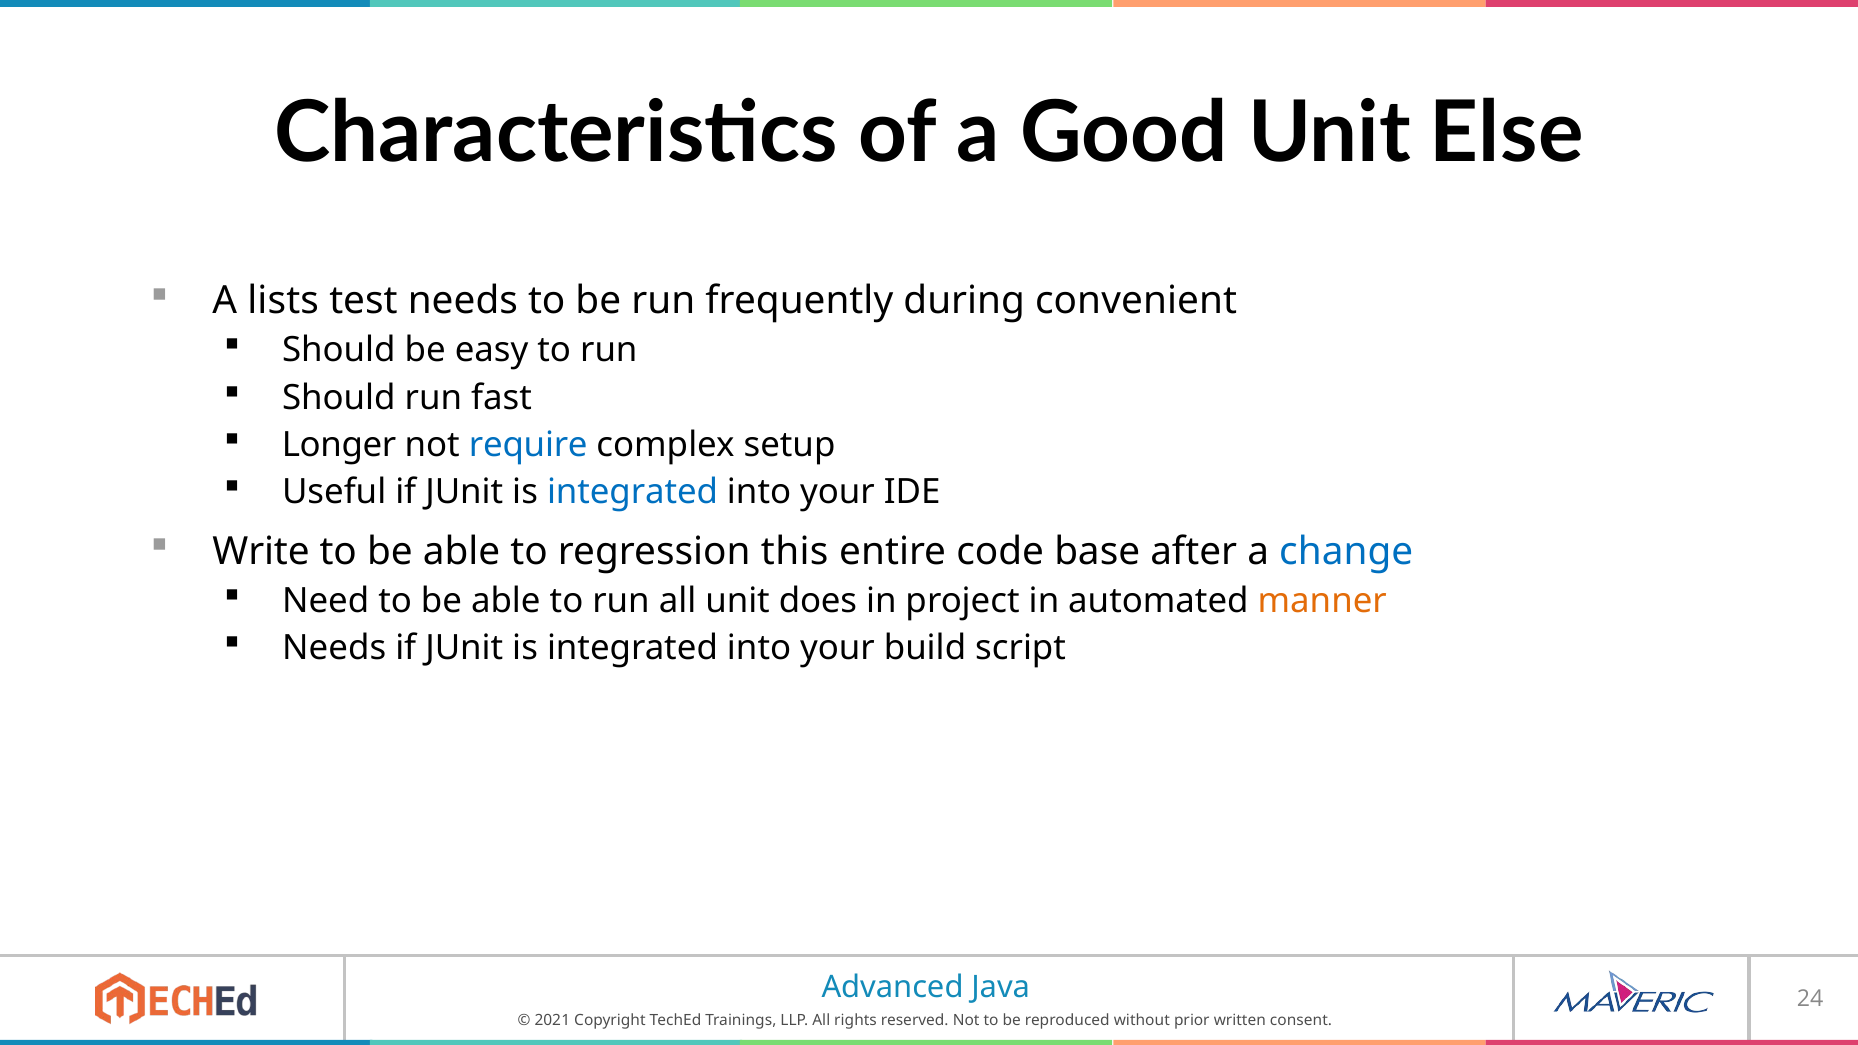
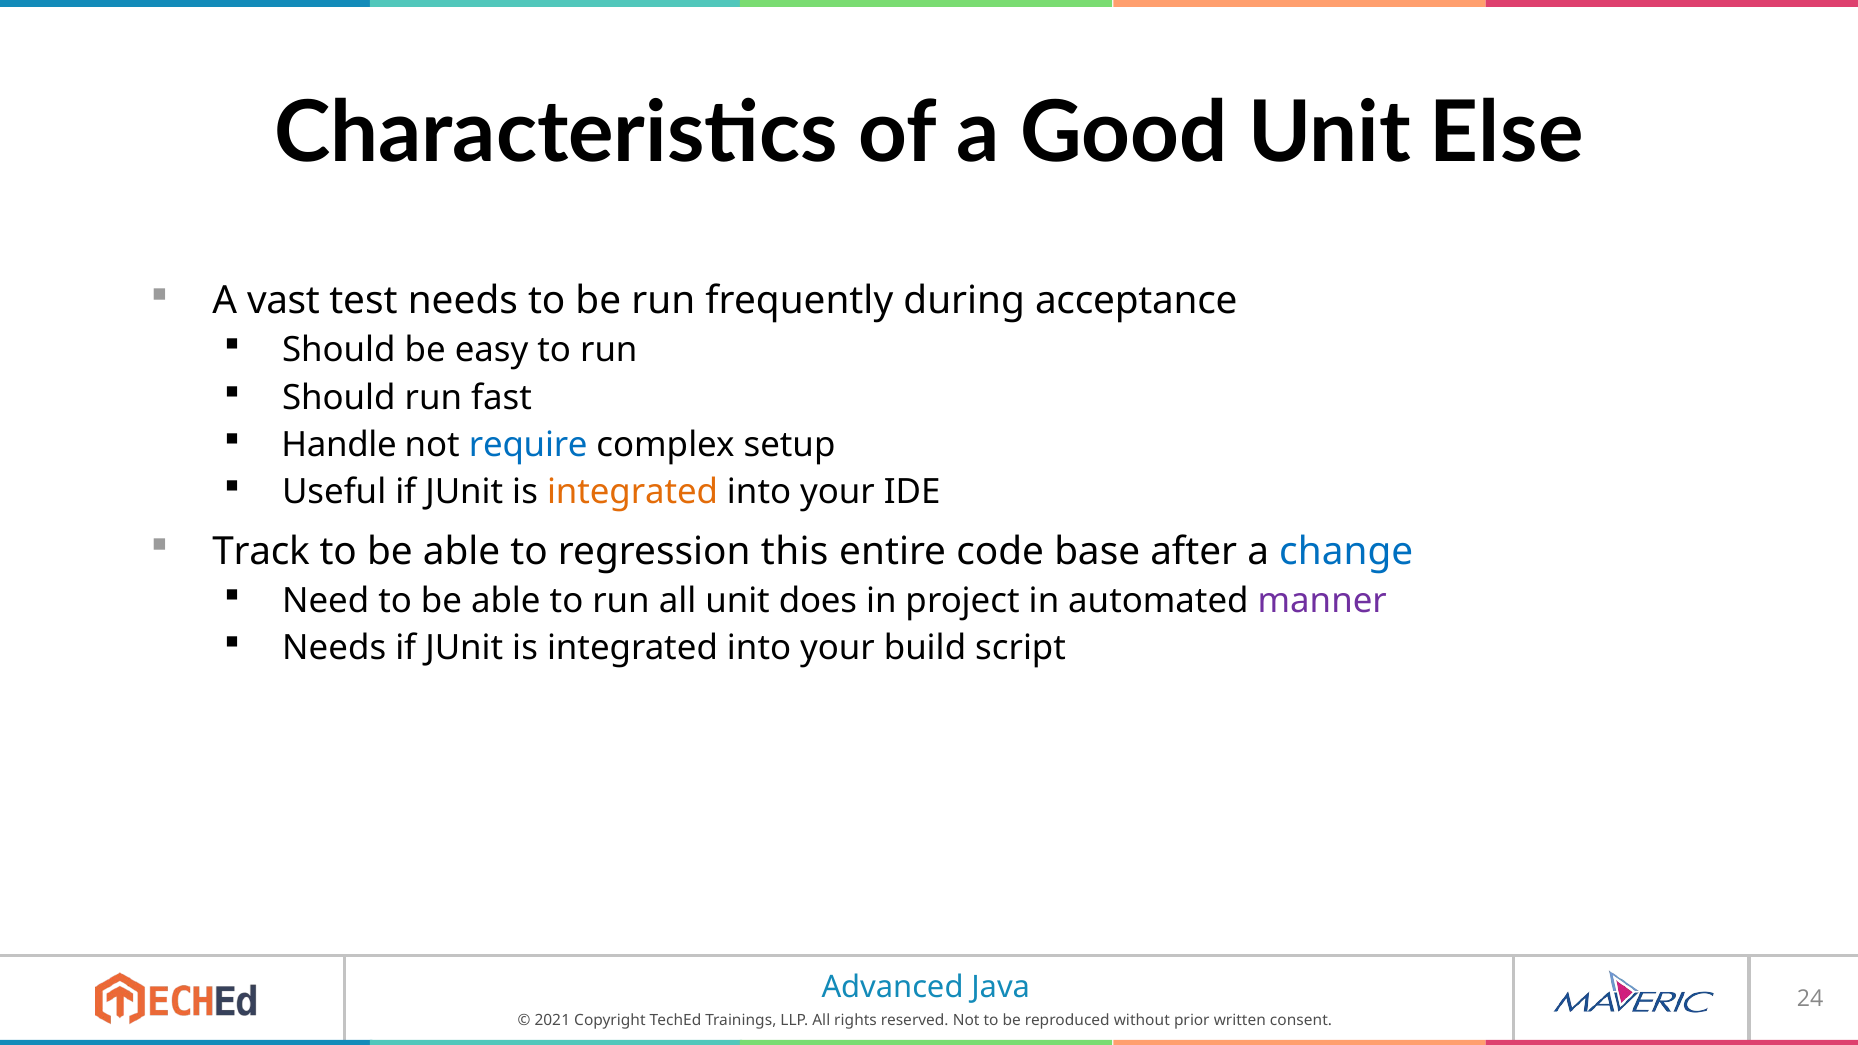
lists: lists -> vast
convenient: convenient -> acceptance
Longer: Longer -> Handle
integrated at (633, 492) colour: blue -> orange
Write: Write -> Track
manner colour: orange -> purple
